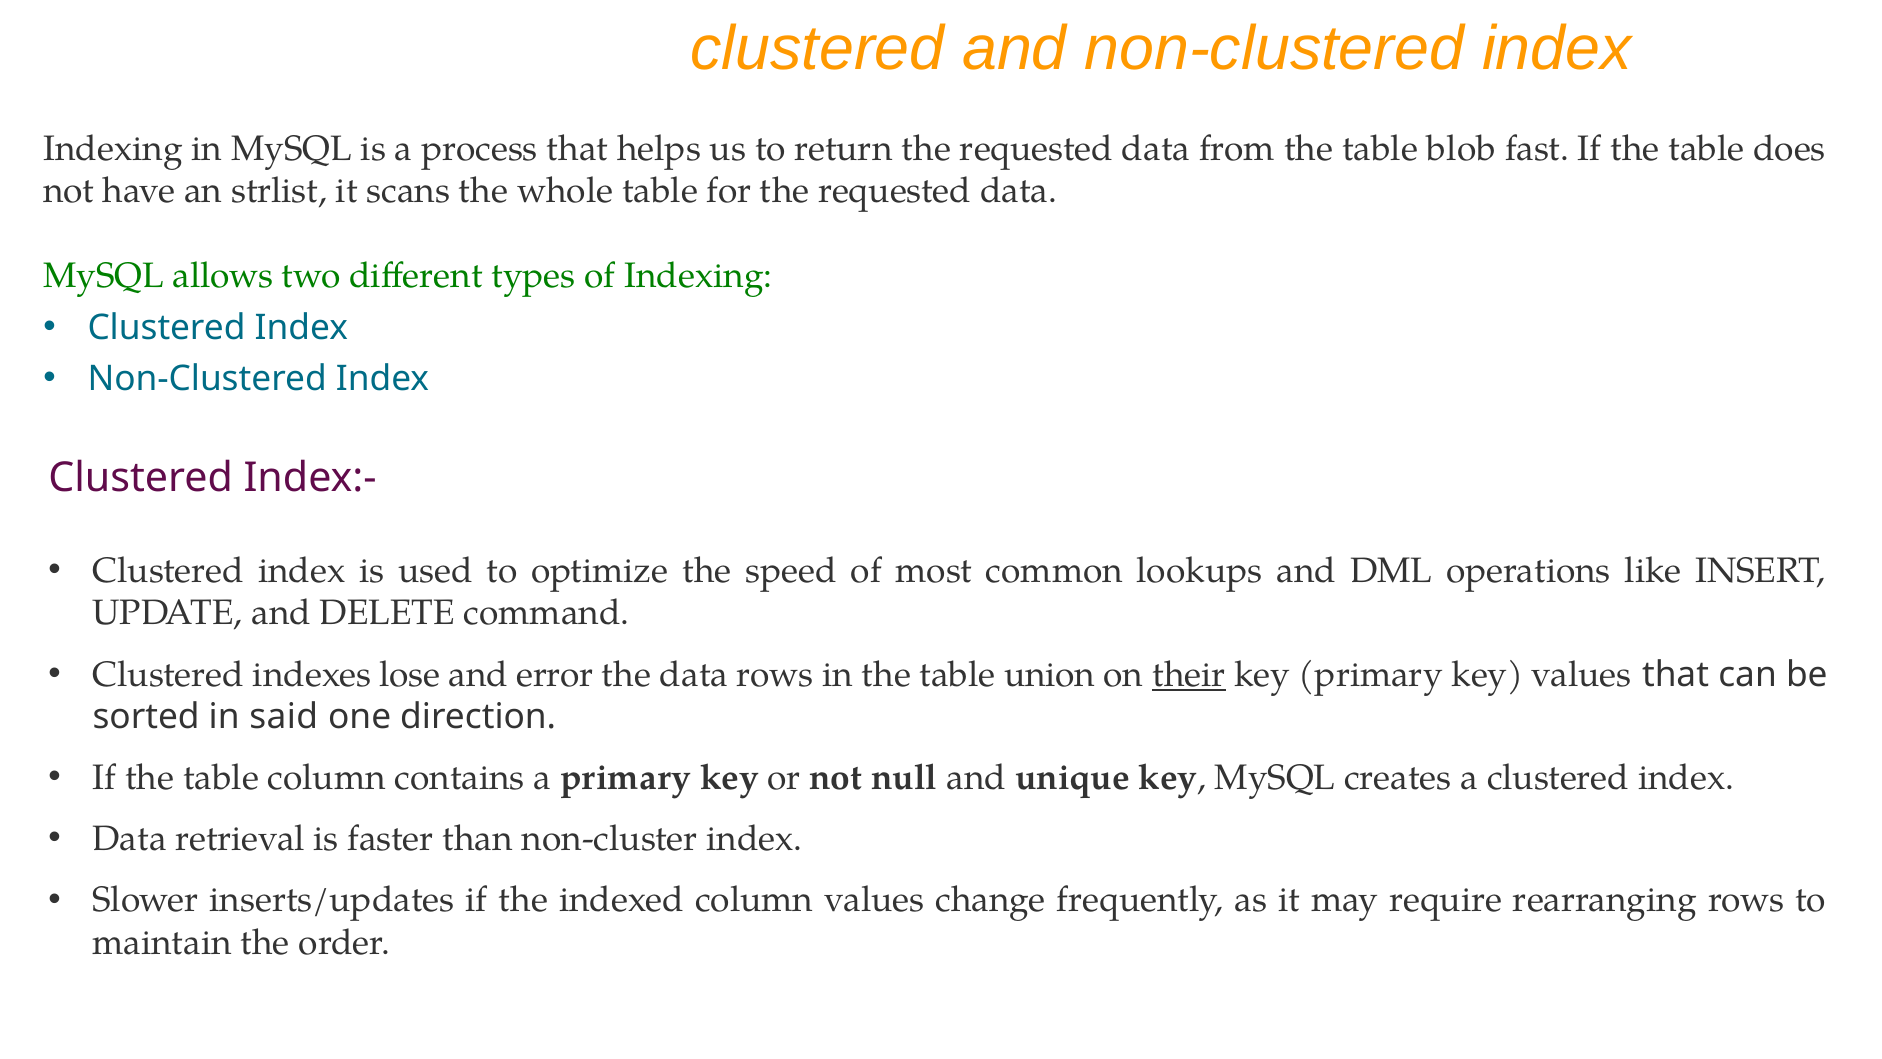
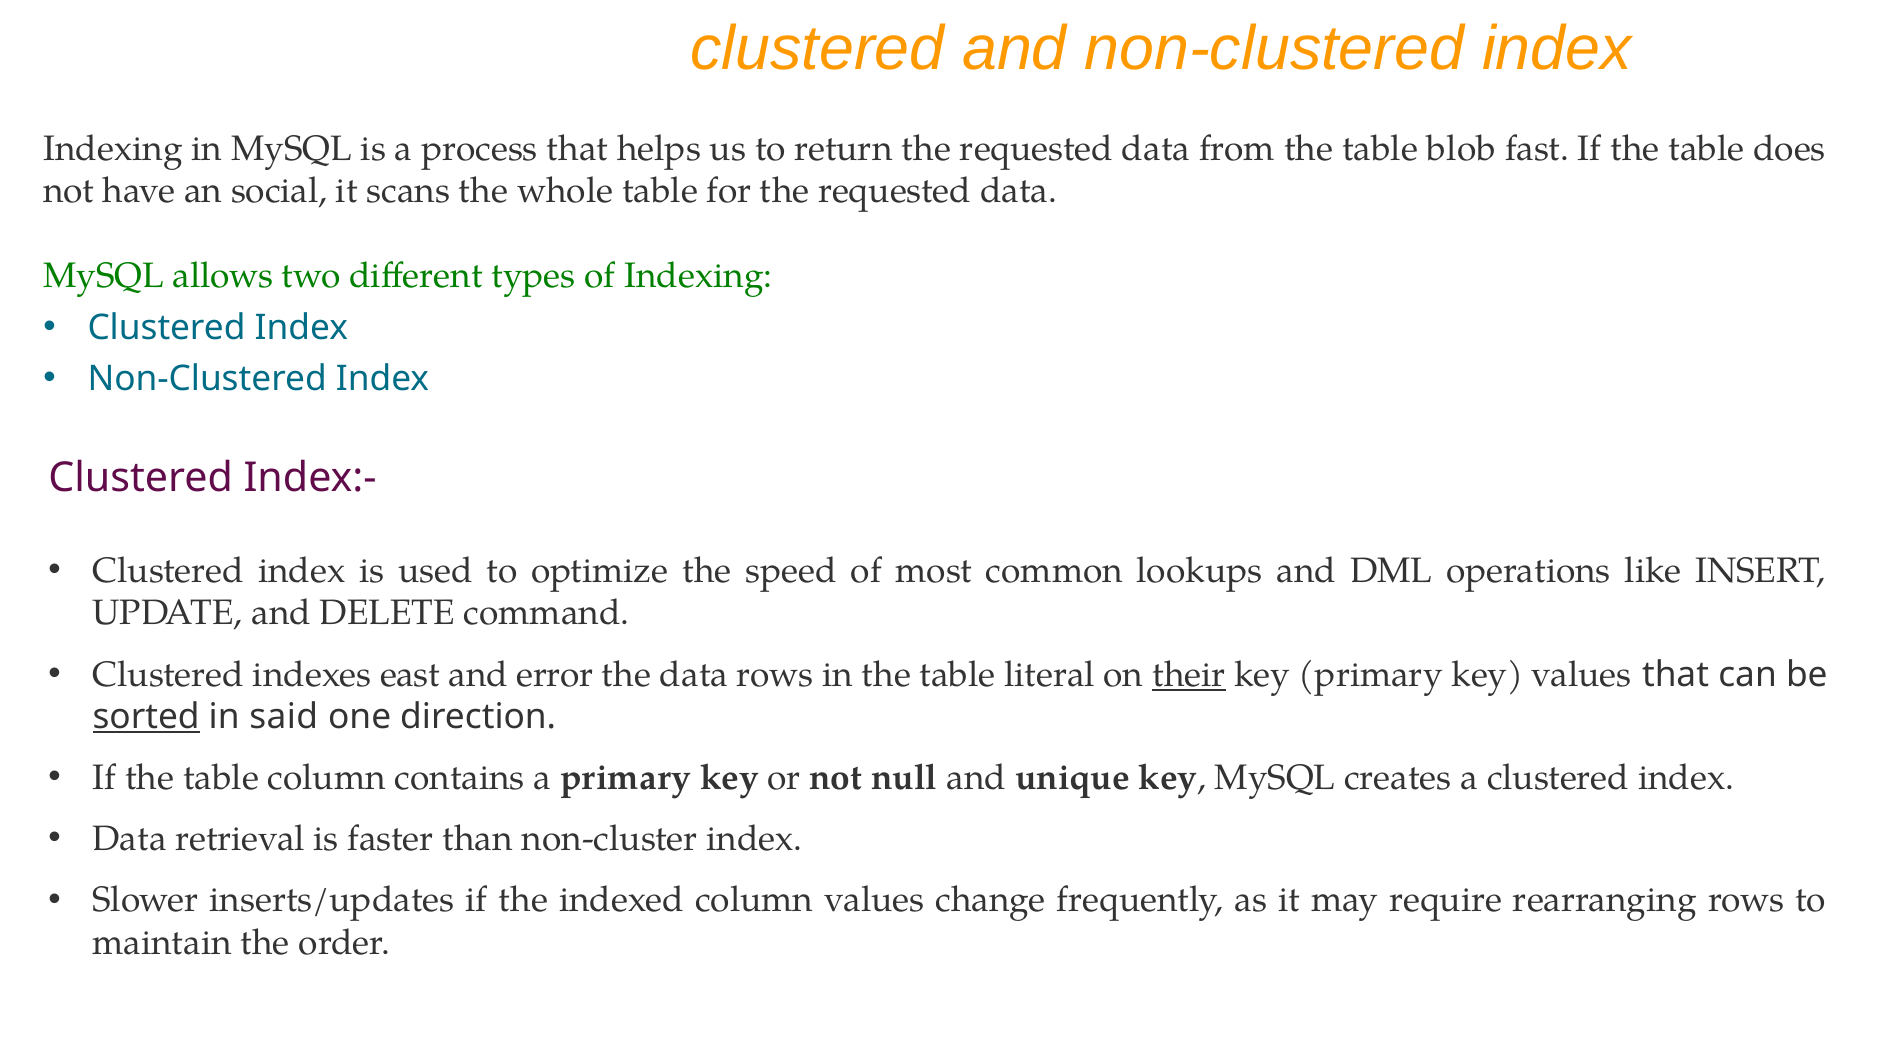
strlist: strlist -> social
lose: lose -> east
union: union -> literal
sorted underline: none -> present
